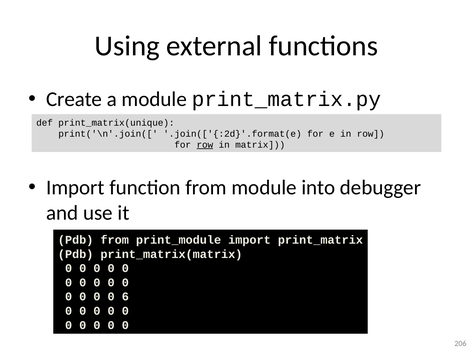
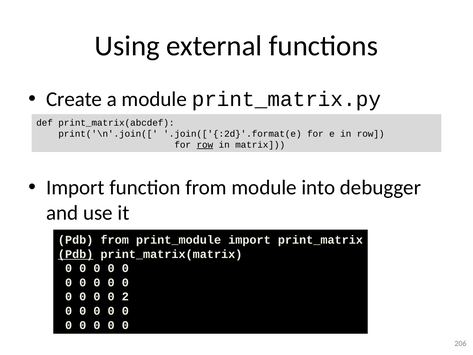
print_matrix(unique: print_matrix(unique -> print_matrix(abcdef
Pdb at (76, 254) underline: none -> present
6: 6 -> 2
